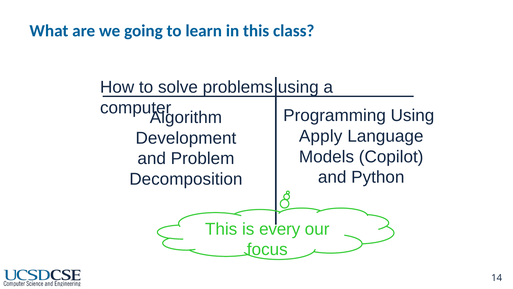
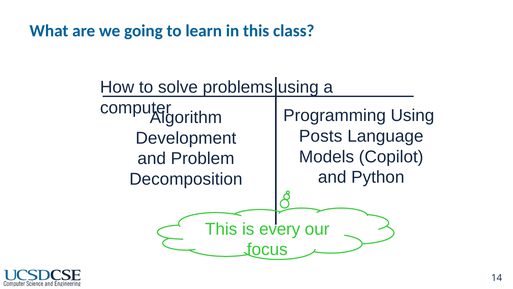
Apply: Apply -> Posts
